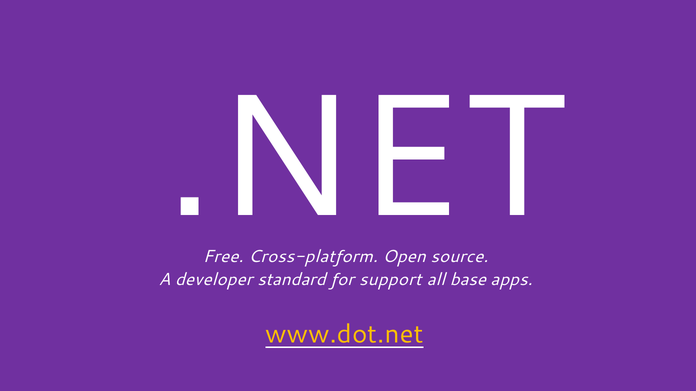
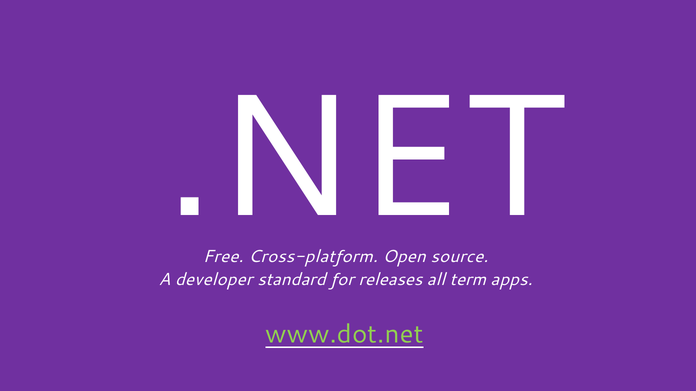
support: support -> releases
base: base -> term
www.dot.net colour: yellow -> light green
